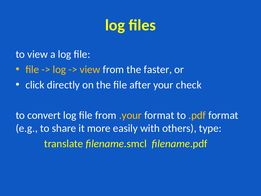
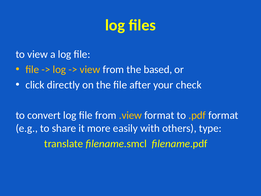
faster: faster -> based
.your: .your -> .view
